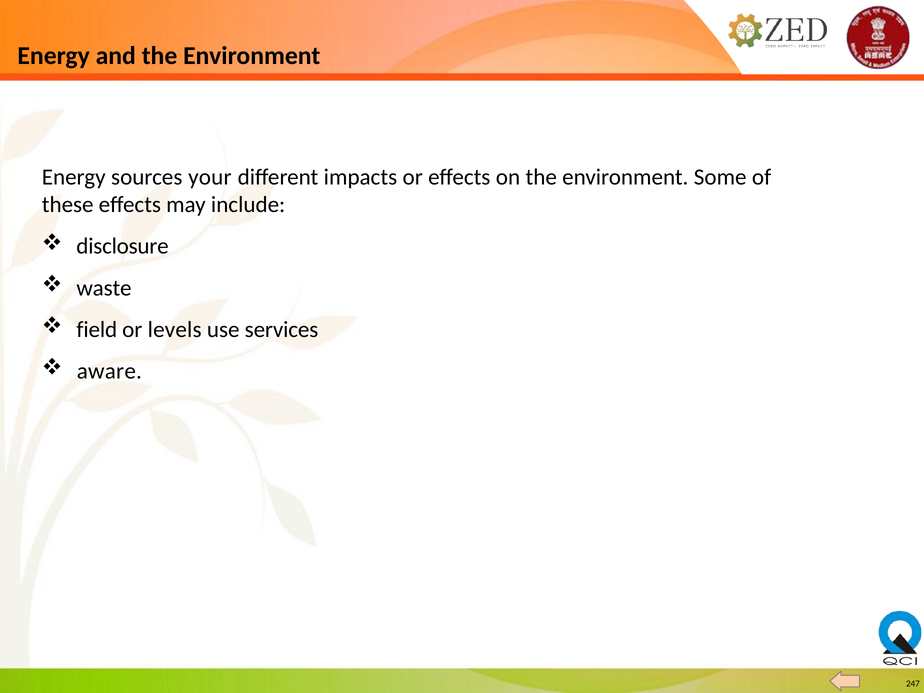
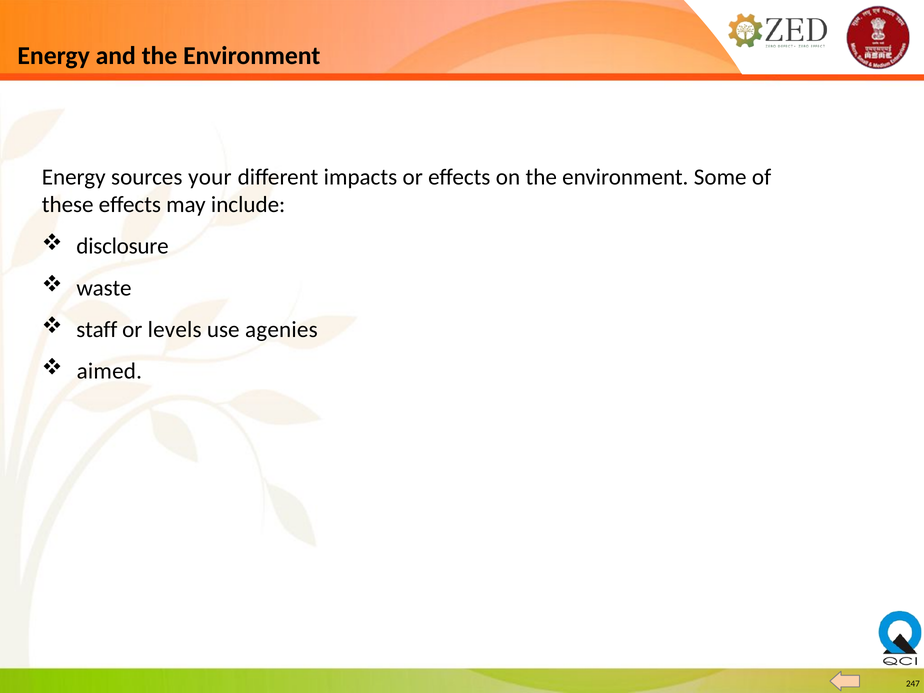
field: field -> staff
services: services -> agenies
aware: aware -> aimed
